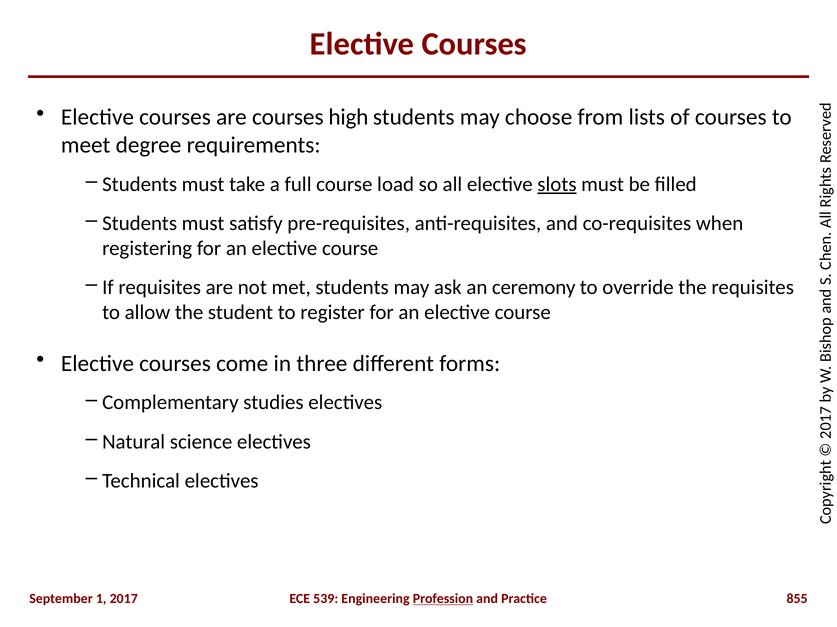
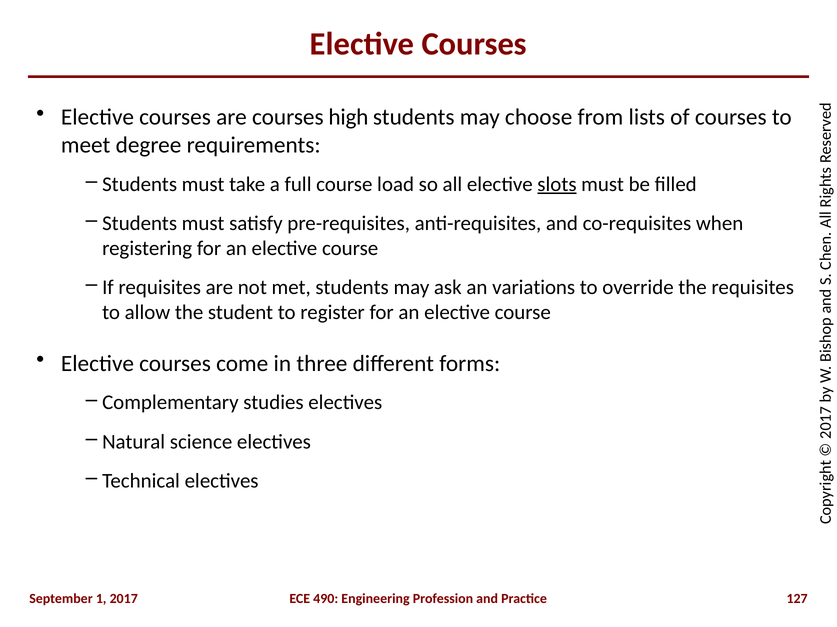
ceremony: ceremony -> variations
539: 539 -> 490
Profession underline: present -> none
855: 855 -> 127
